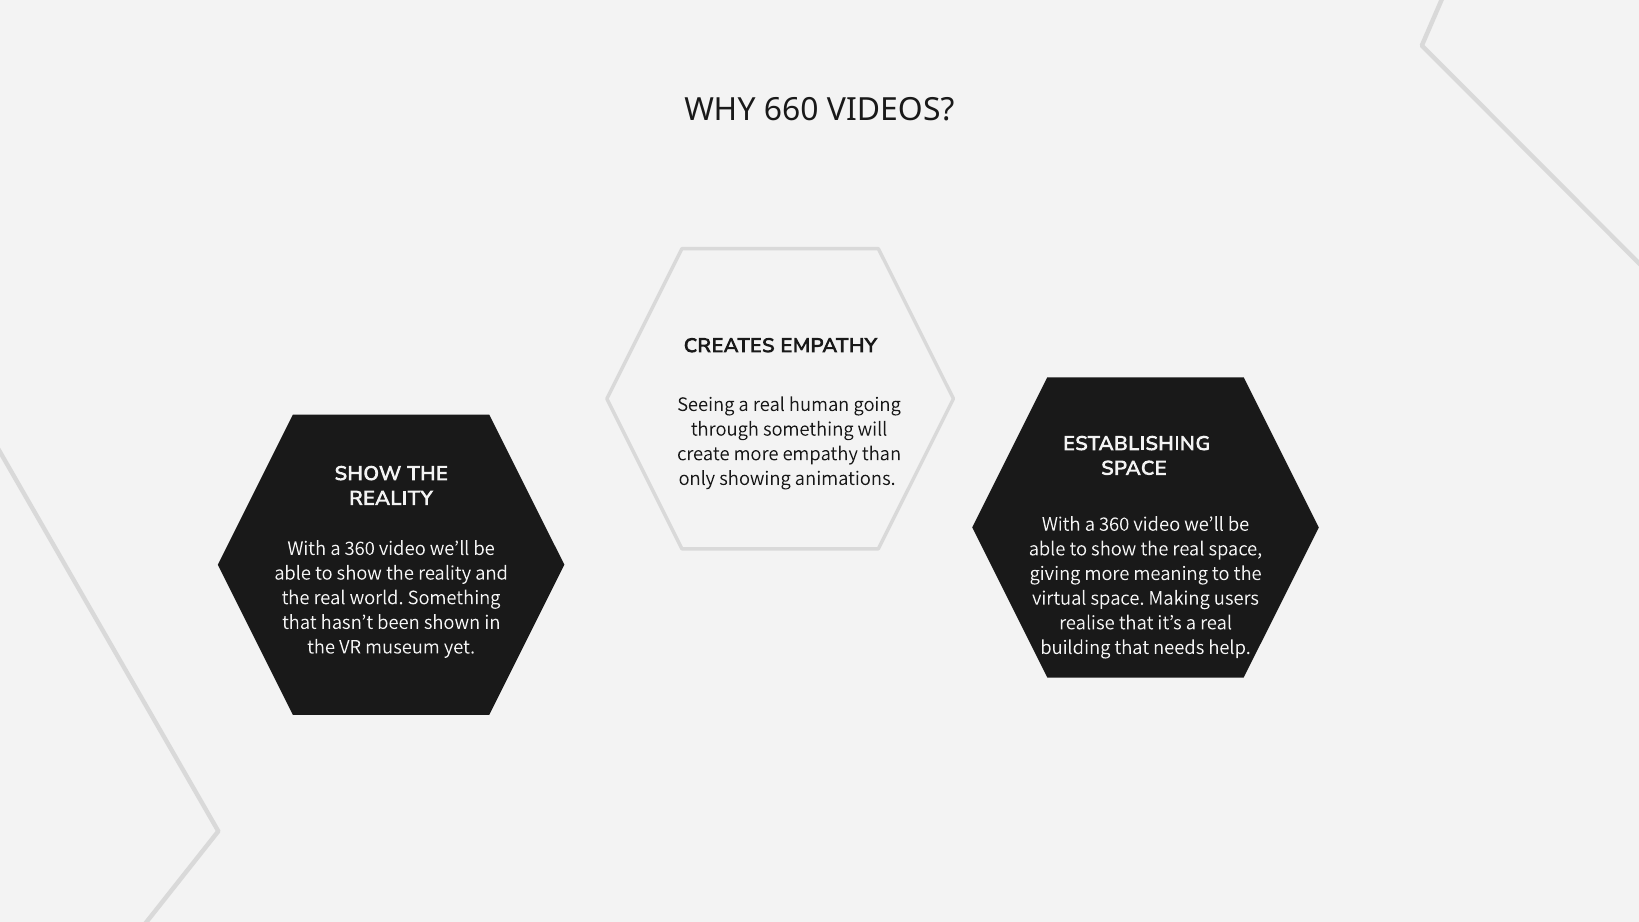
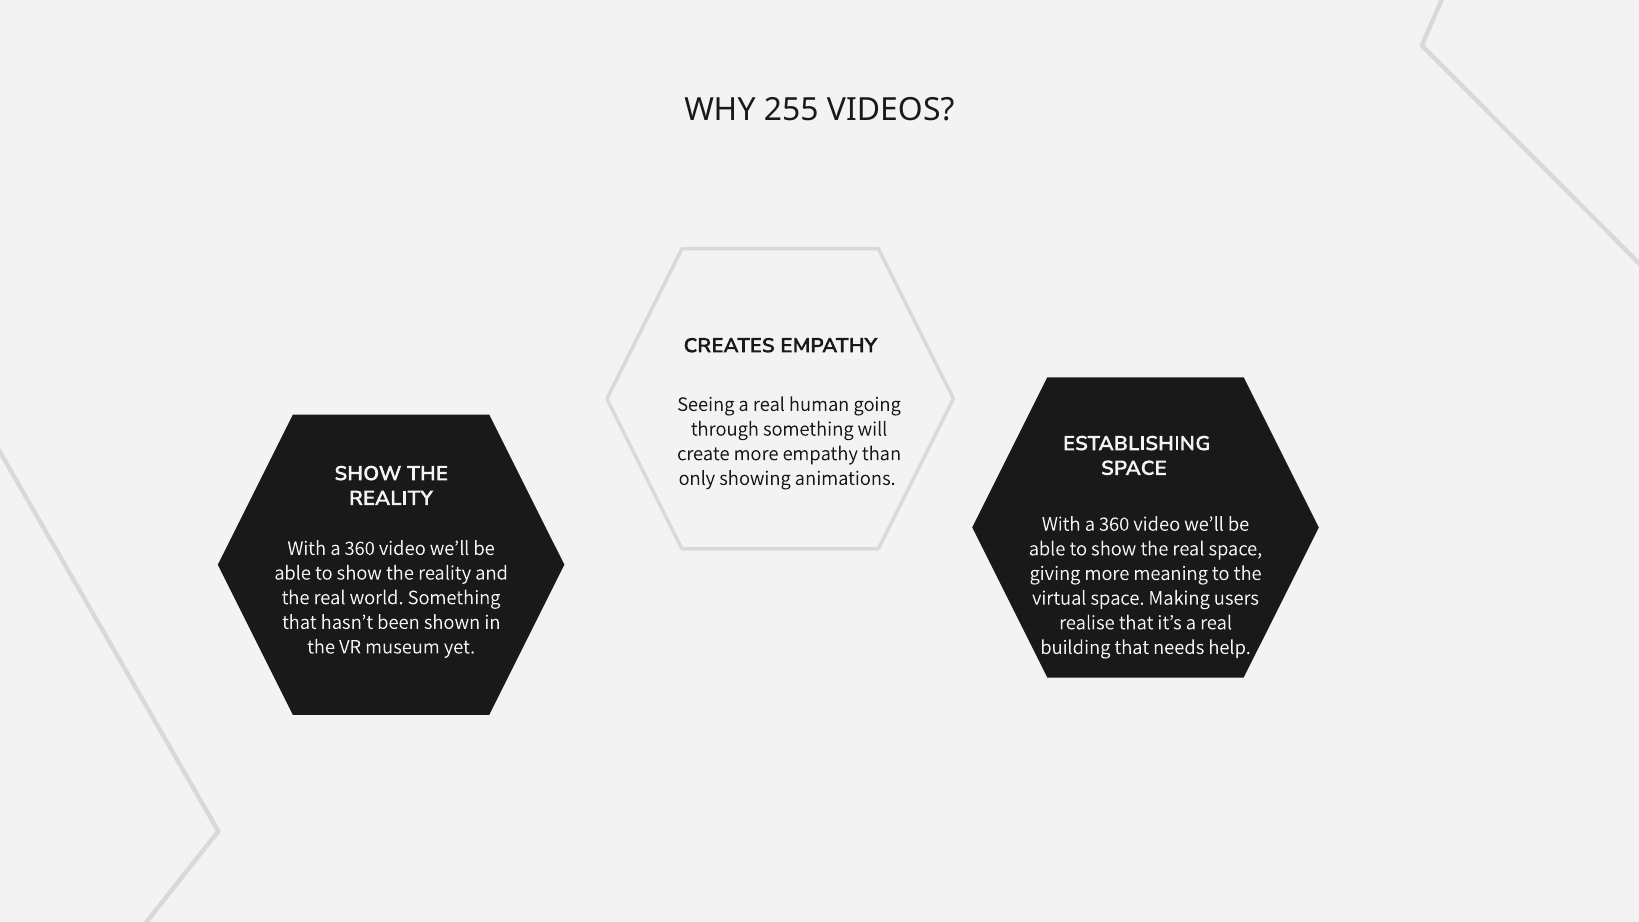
660: 660 -> 255
